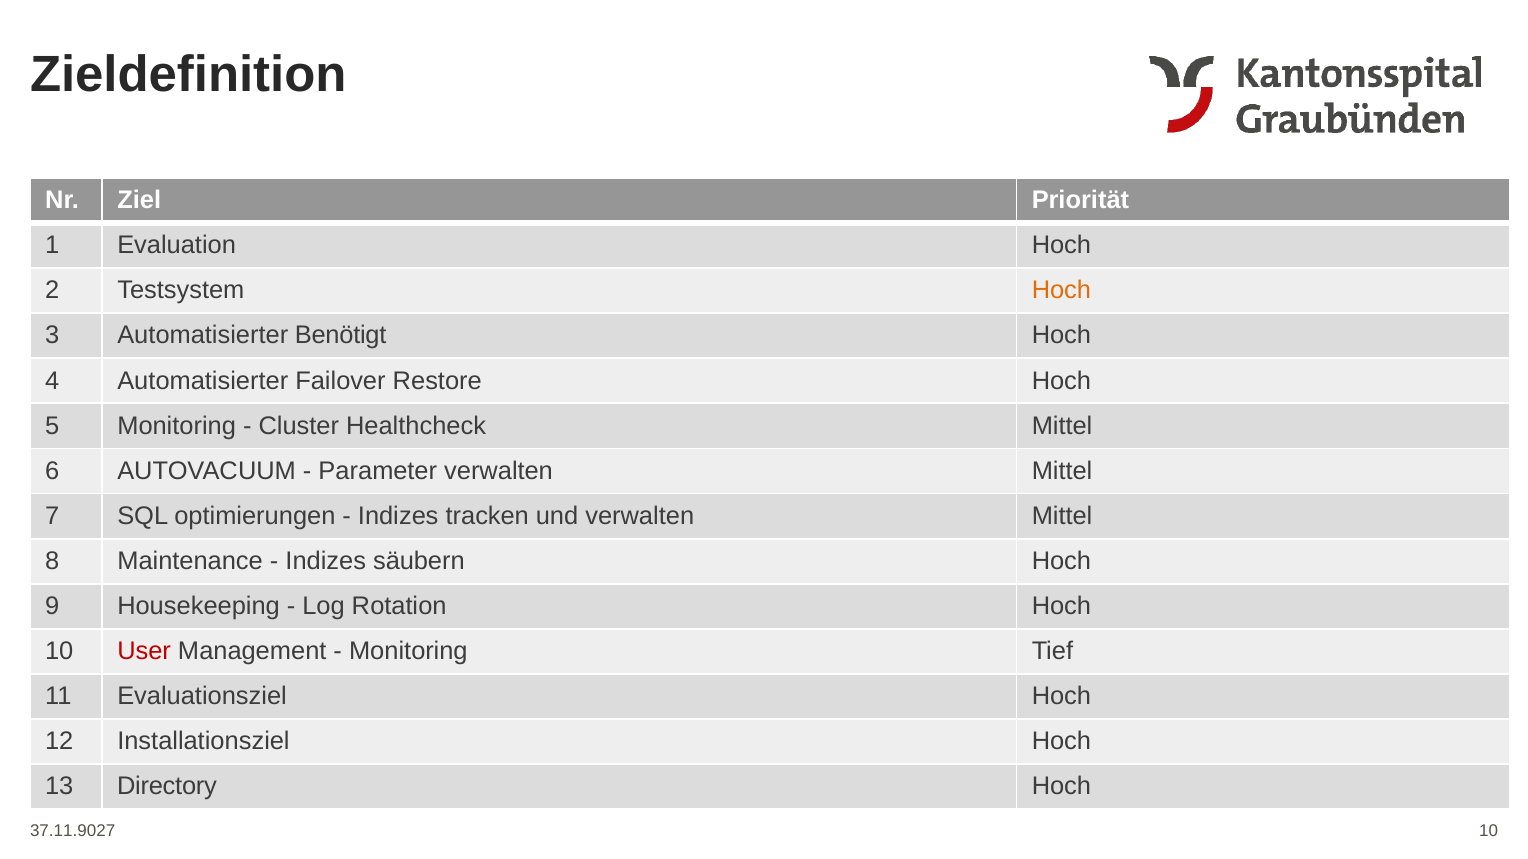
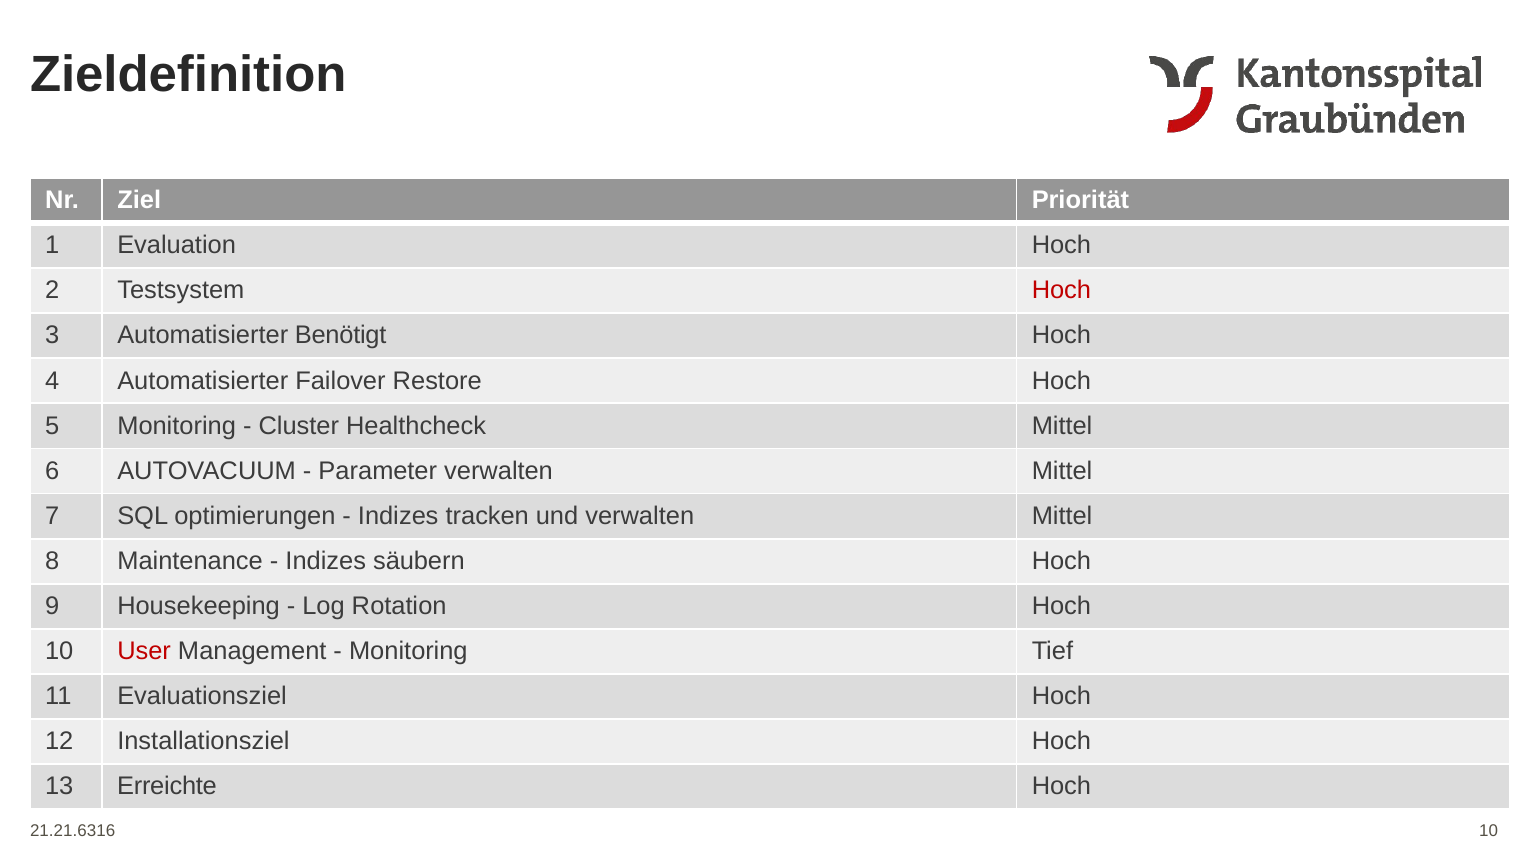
Hoch at (1061, 291) colour: orange -> red
Directory: Directory -> Erreichte
37.11.9027: 37.11.9027 -> 21.21.6316
